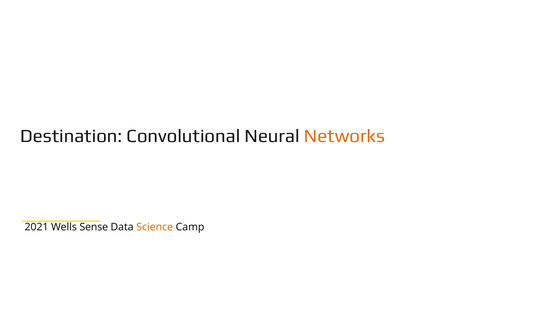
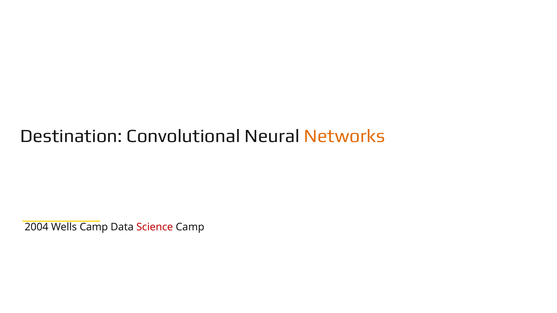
2021: 2021 -> 2004
Wells Sense: Sense -> Camp
Science colour: orange -> red
